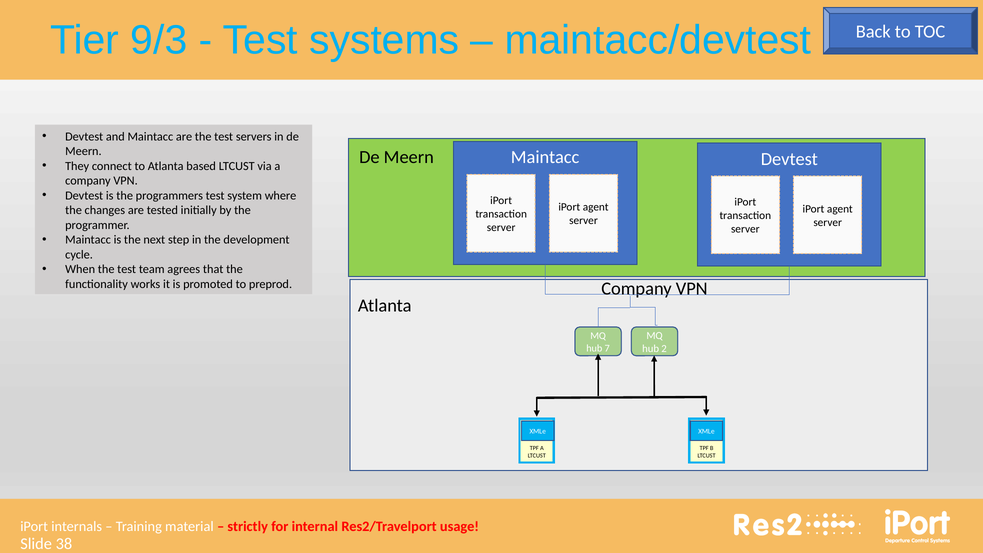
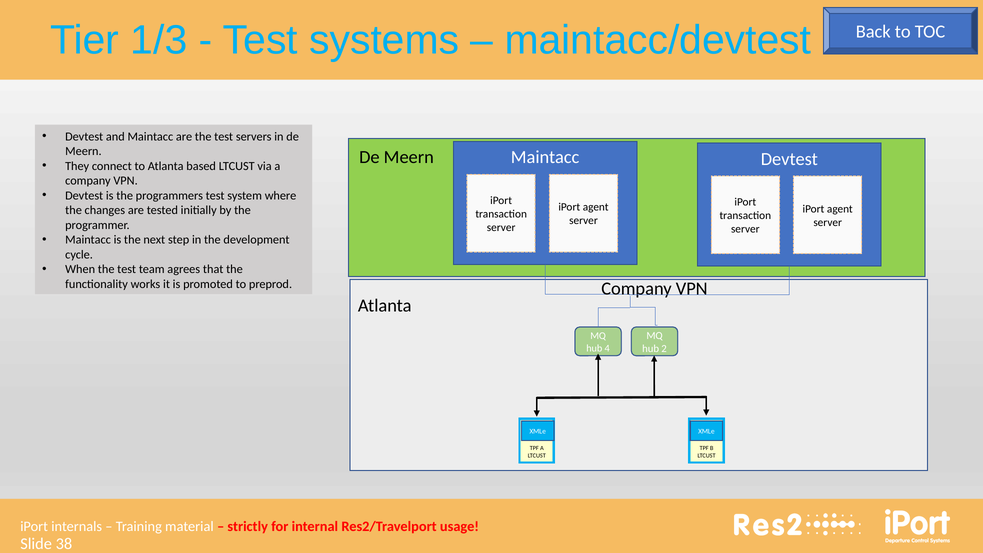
9/3: 9/3 -> 1/3
7: 7 -> 4
